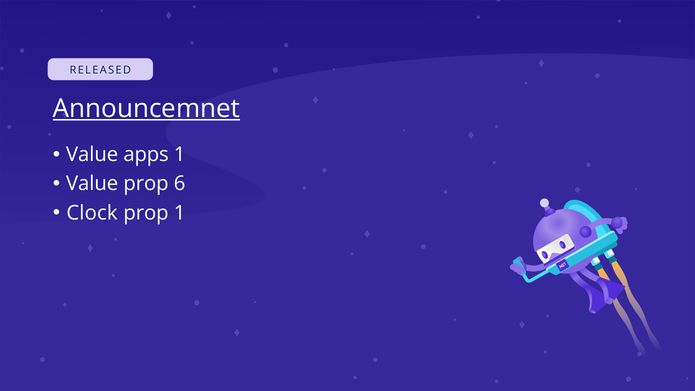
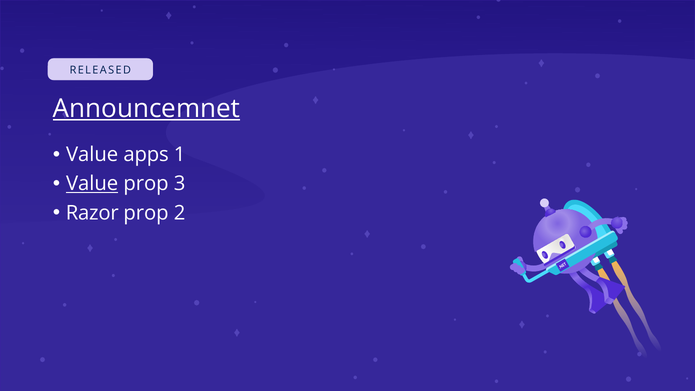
Value at (92, 184) underline: none -> present
6: 6 -> 3
Clock: Clock -> Razor
prop 1: 1 -> 2
